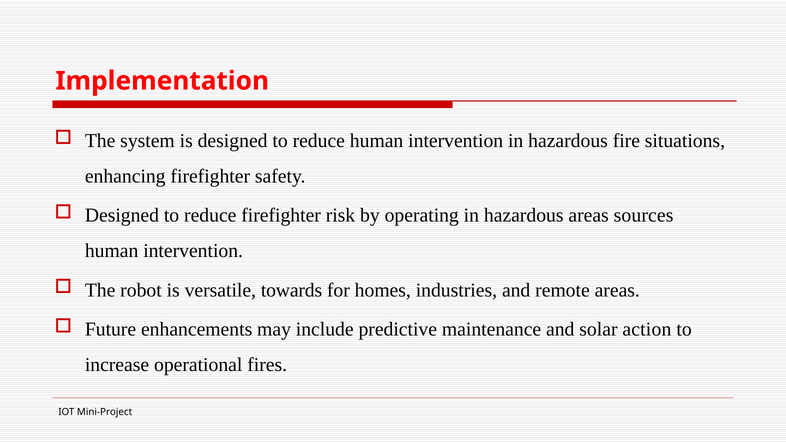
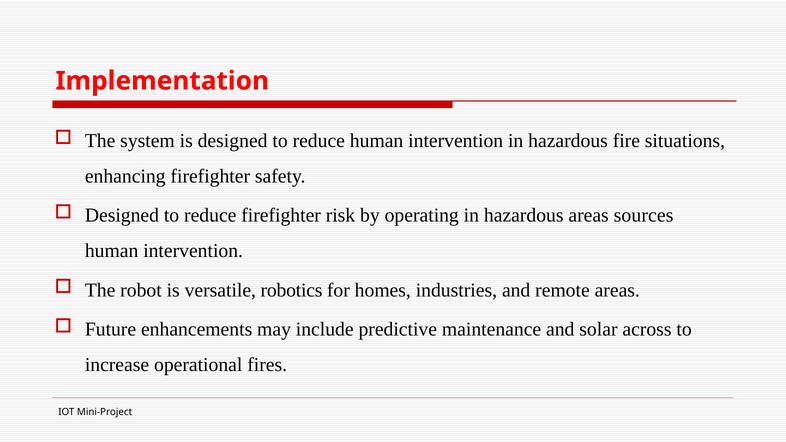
towards: towards -> robotics
action: action -> across
